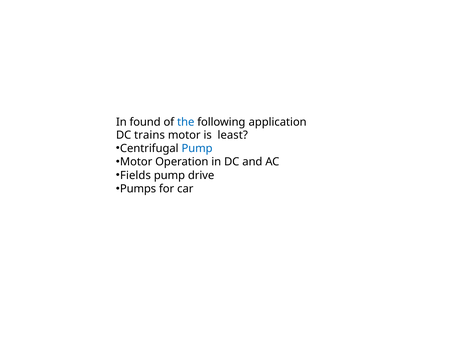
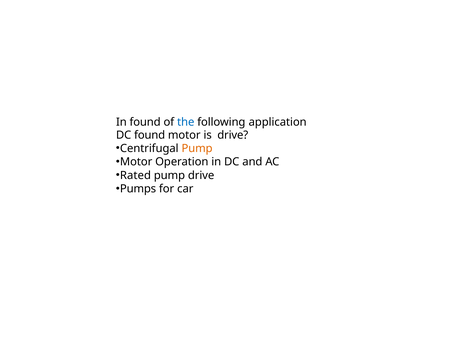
DC trains: trains -> found
is least: least -> drive
Pump at (197, 148) colour: blue -> orange
Fields: Fields -> Rated
